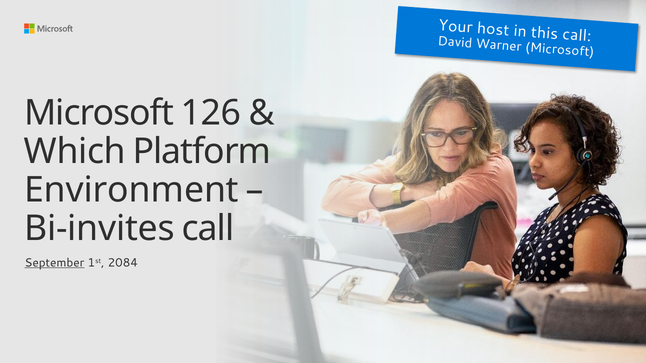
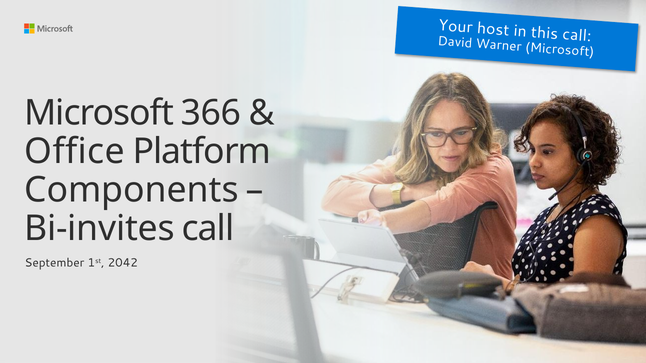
126: 126 -> 366
Which: Which -> Office
Environment: Environment -> Components
September underline: present -> none
2084: 2084 -> 2042
